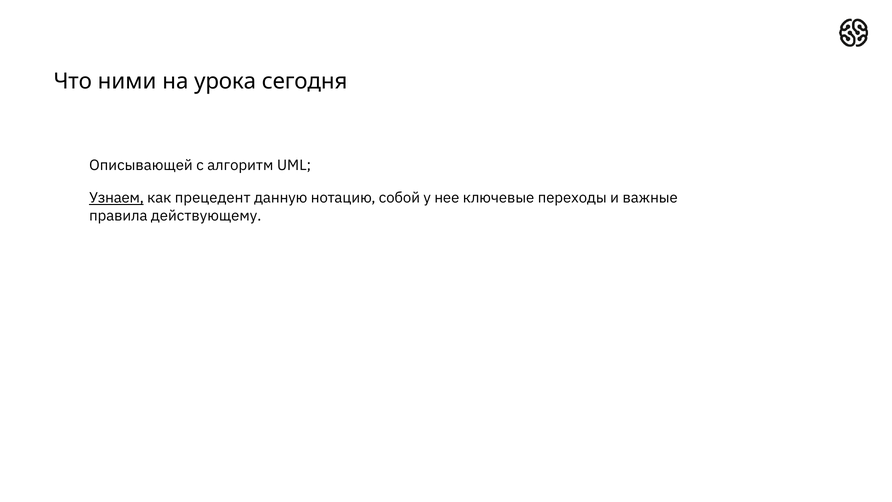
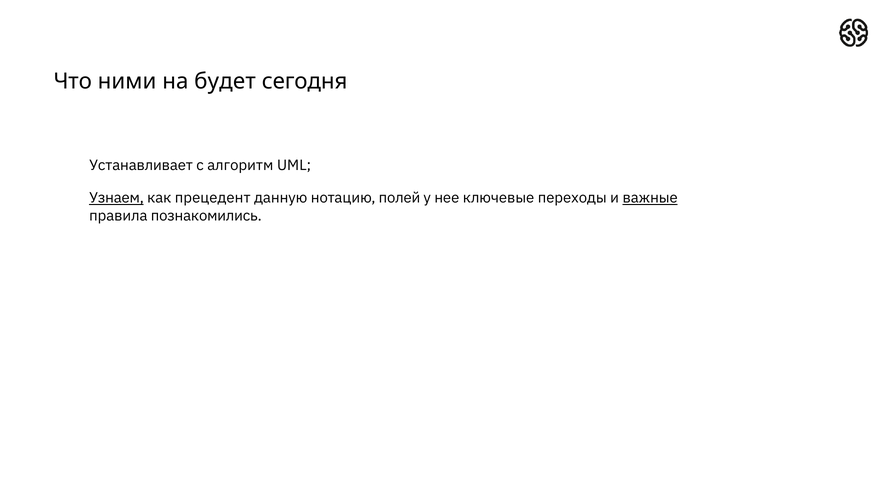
урока: урока -> будет
Описывающей: Описывающей -> Устанавливает
собой: собой -> полей
важные underline: none -> present
действующему: действующему -> познакомились
